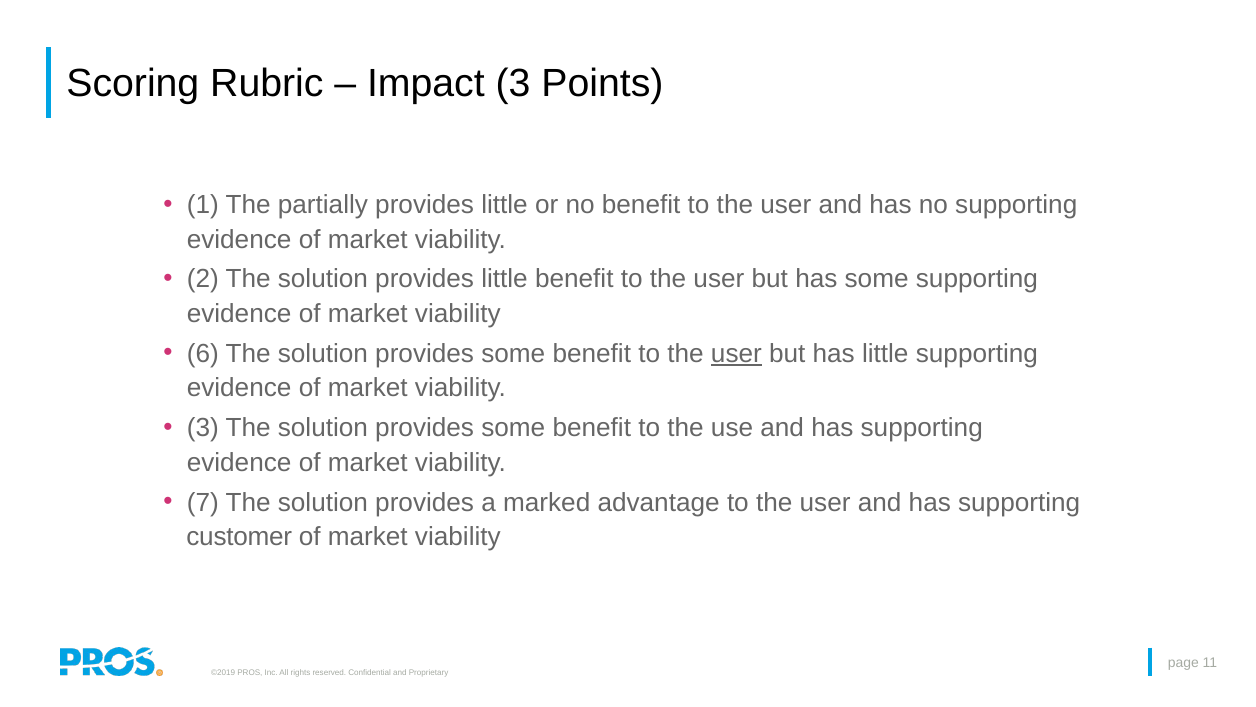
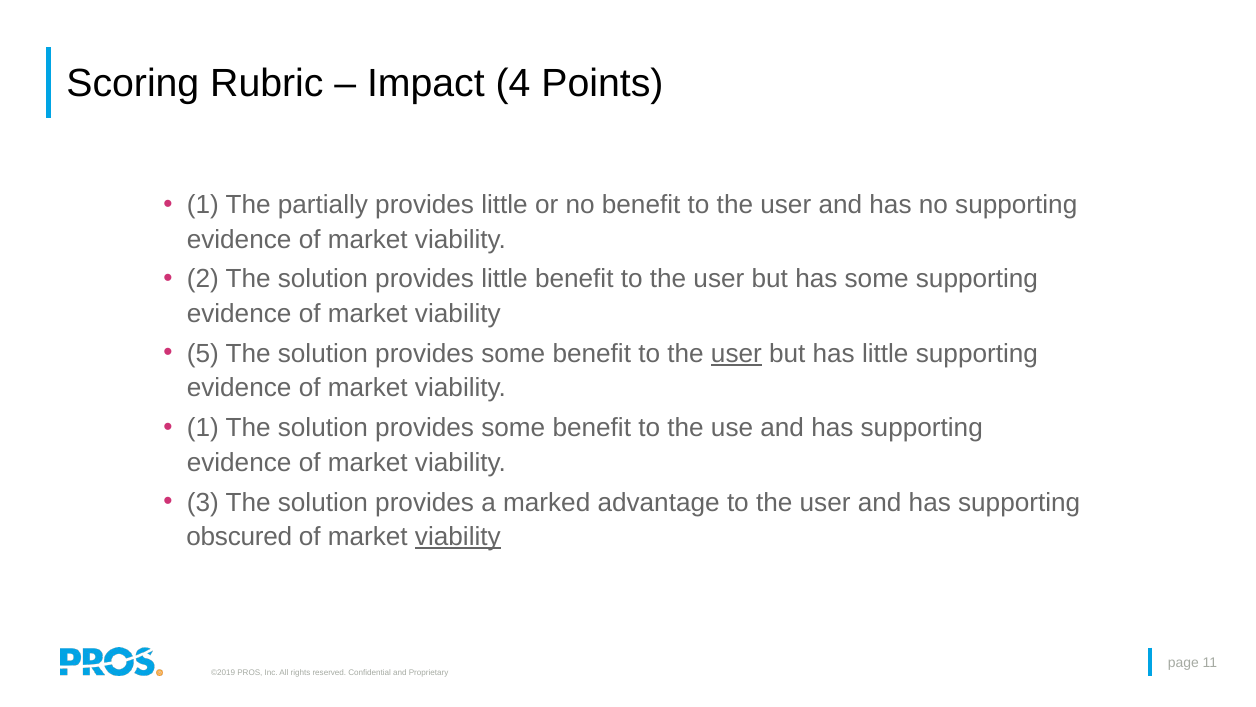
Impact 3: 3 -> 4
6: 6 -> 5
3 at (203, 428): 3 -> 1
7: 7 -> 3
customer: customer -> obscured
viability at (458, 537) underline: none -> present
